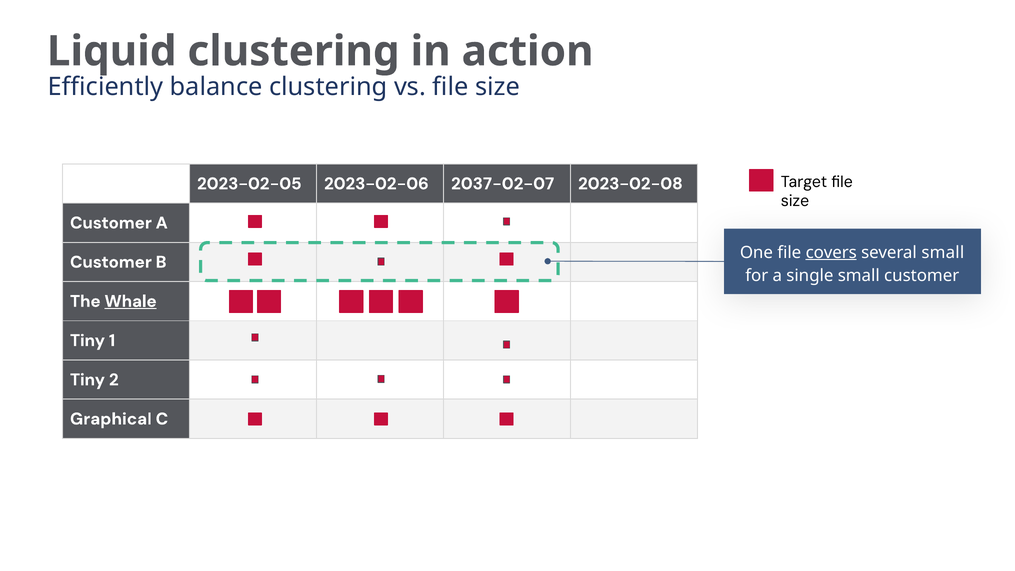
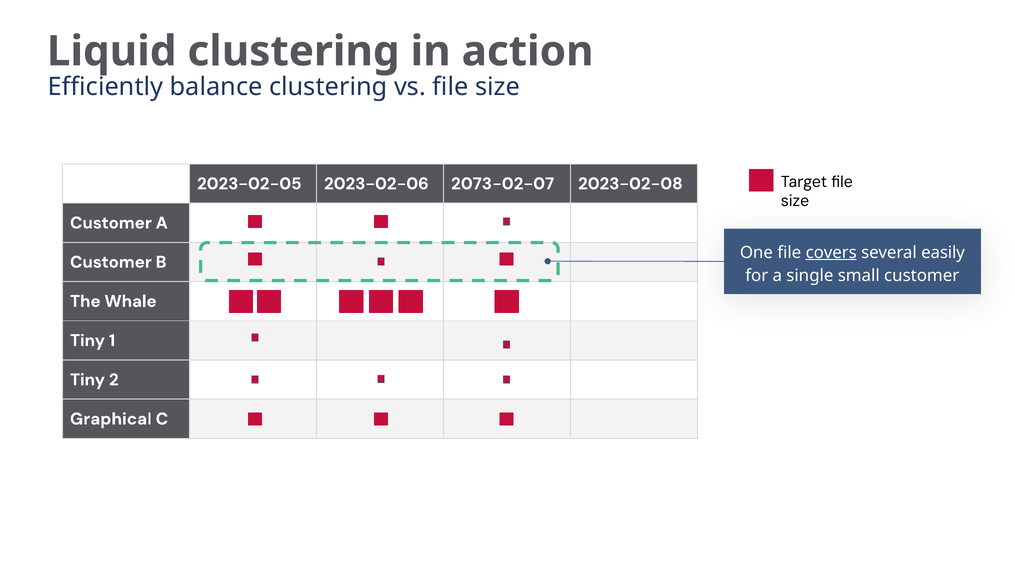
2037-02-07: 2037-02-07 -> 2073-02-07
several small: small -> easily
Whale underline: present -> none
